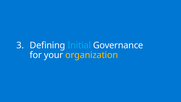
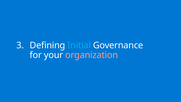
organization colour: yellow -> pink
